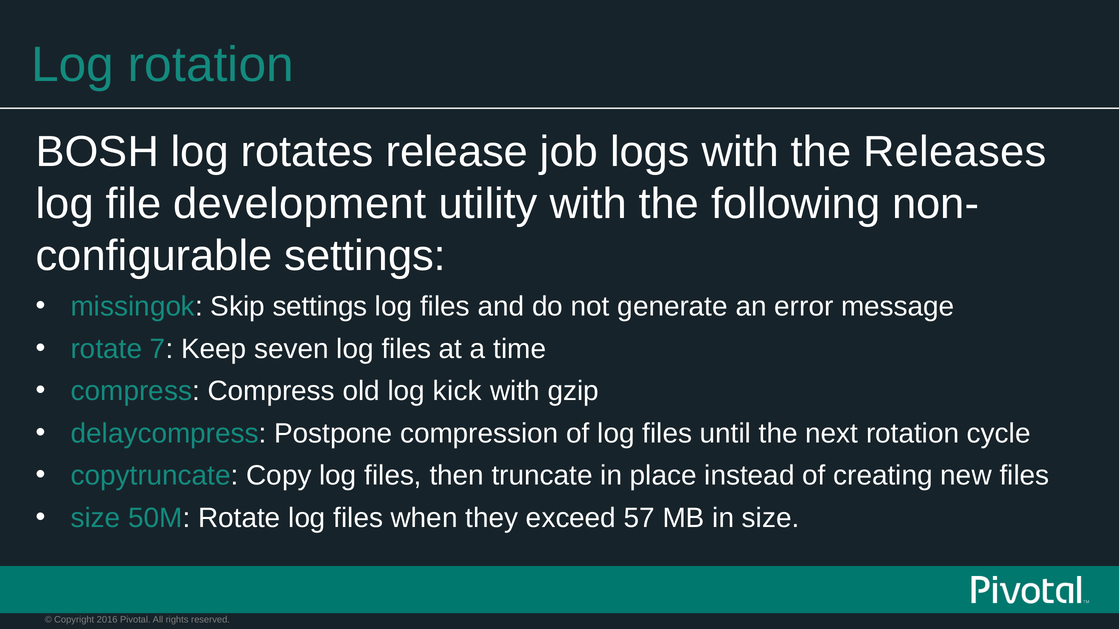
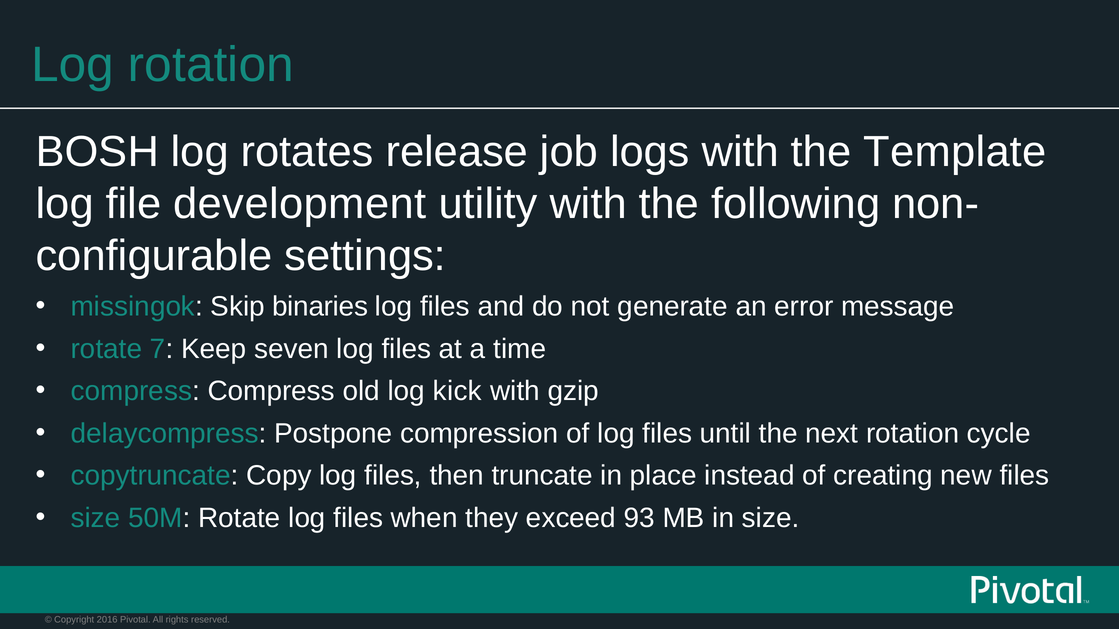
Releases: Releases -> Template
Skip settings: settings -> binaries
57: 57 -> 93
